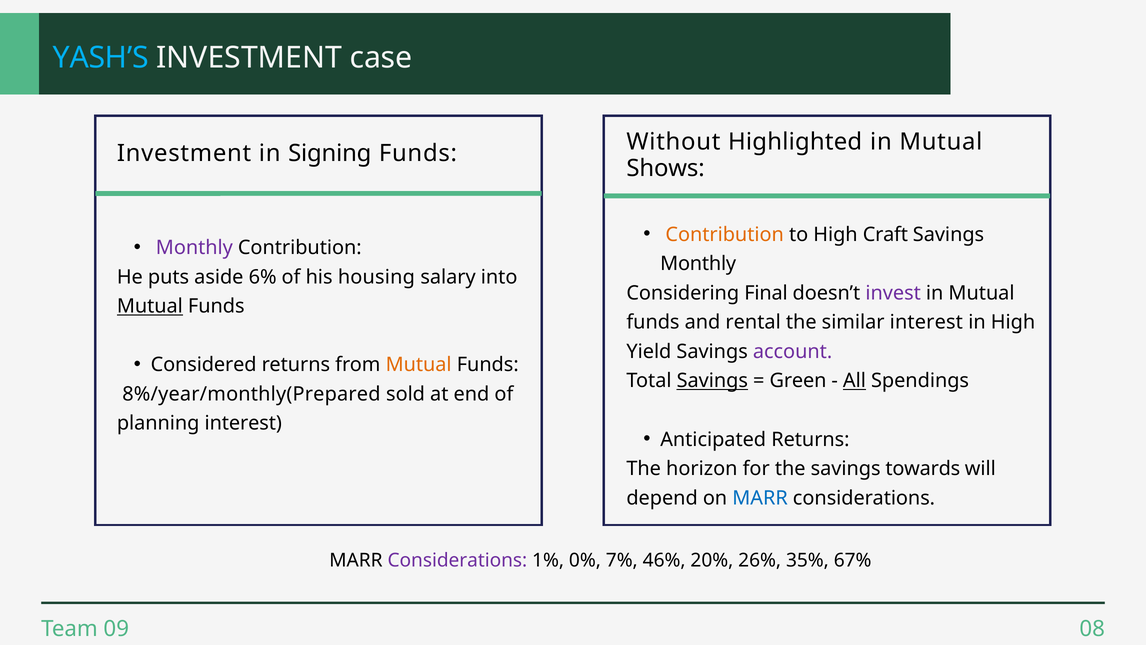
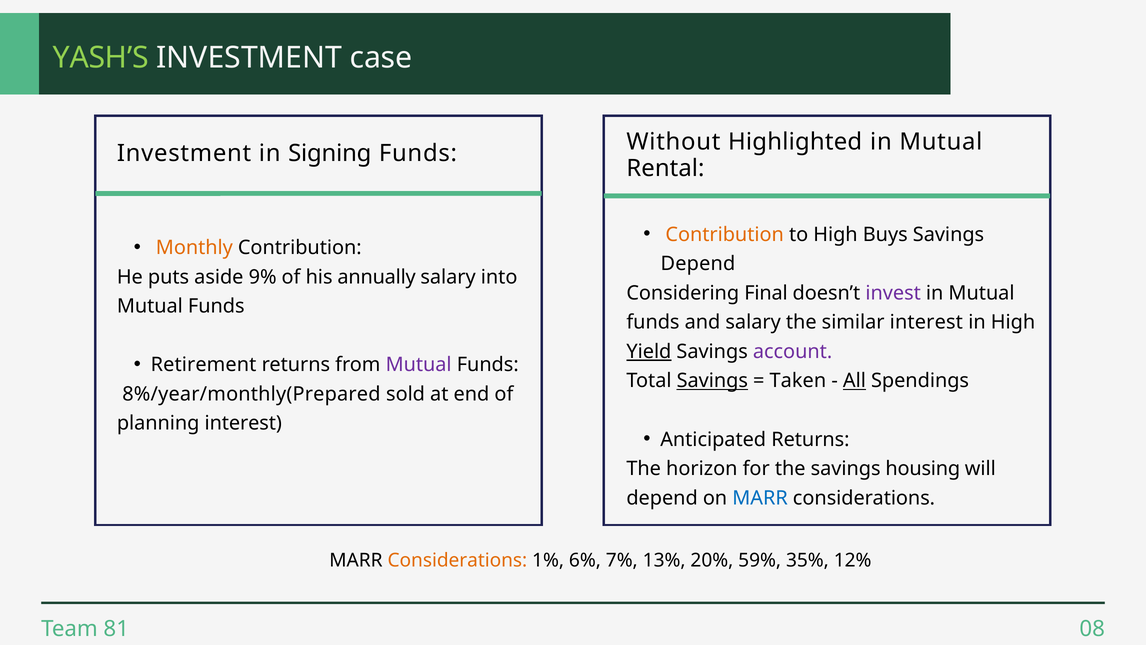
YASH’S colour: light blue -> light green
Shows: Shows -> Rental
Craft: Craft -> Buys
Monthly at (194, 248) colour: purple -> orange
Monthly at (698, 264): Monthly -> Depend
6%: 6% -> 9%
housing: housing -> annually
Mutual at (150, 306) underline: present -> none
and rental: rental -> salary
Yield underline: none -> present
Considered: Considered -> Retirement
Mutual at (419, 365) colour: orange -> purple
Green: Green -> Taken
towards: towards -> housing
Considerations at (457, 560) colour: purple -> orange
0%: 0% -> 6%
46%: 46% -> 13%
26%: 26% -> 59%
67%: 67% -> 12%
09: 09 -> 81
